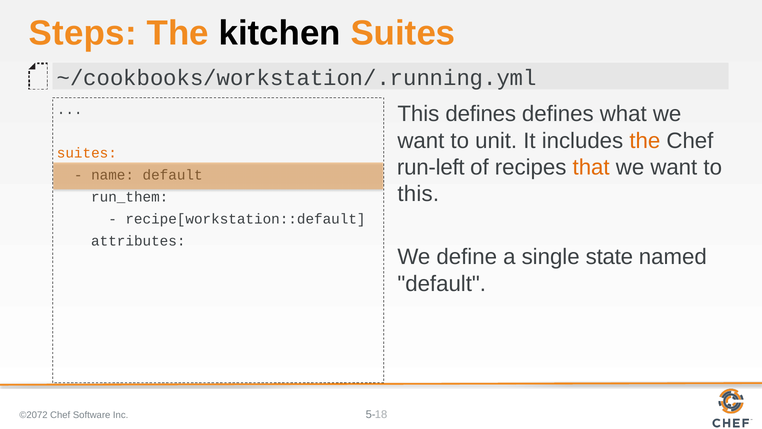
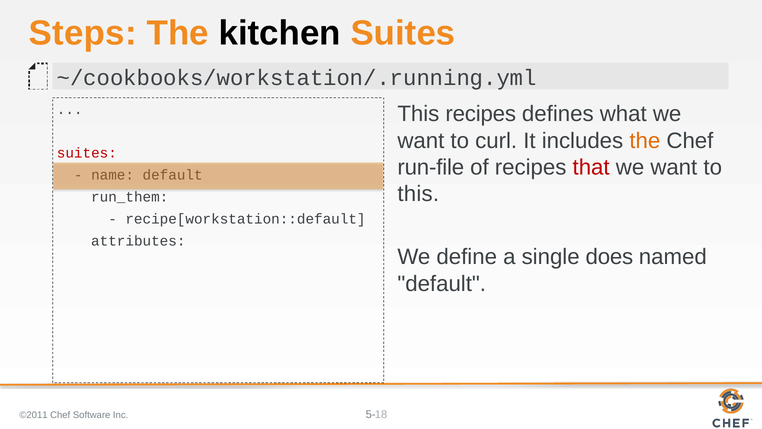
This defines: defines -> recipes
unit: unit -> curl
suites at (87, 153) colour: orange -> red
run-left: run-left -> run-file
that colour: orange -> red
state: state -> does
©2072: ©2072 -> ©2011
